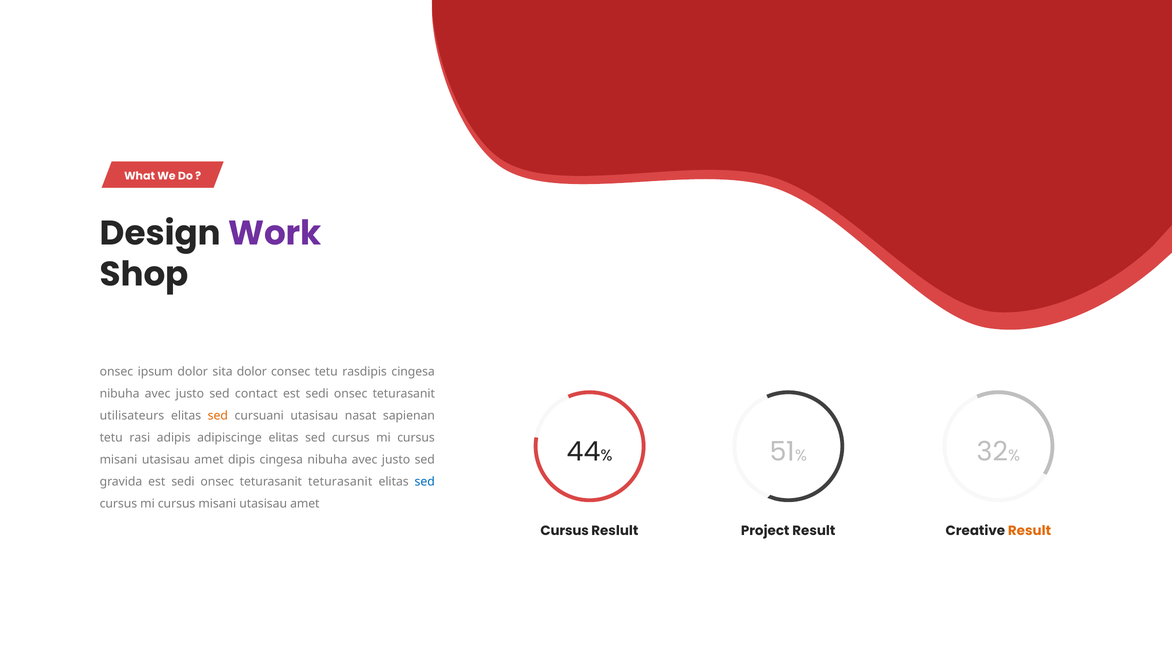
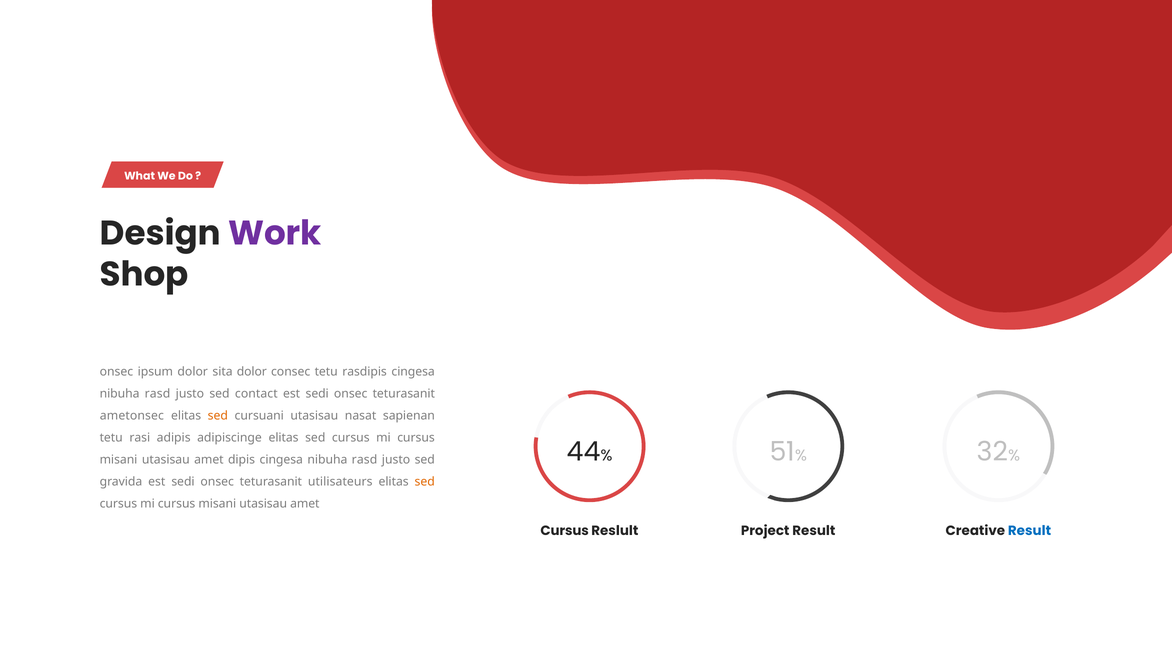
avec at (158, 394): avec -> rasd
utilisateurs: utilisateurs -> ametonsec
dipis cingesa nibuha avec: avec -> rasd
teturasanit teturasanit: teturasanit -> utilisateurs
sed at (425, 482) colour: blue -> orange
Result at (1030, 531) colour: orange -> blue
